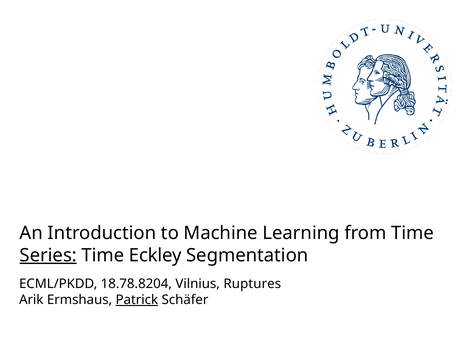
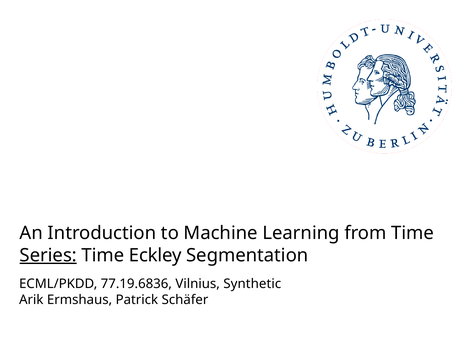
18.78.8204: 18.78.8204 -> 77.19.6836
Ruptures: Ruptures -> Synthetic
Patrick underline: present -> none
